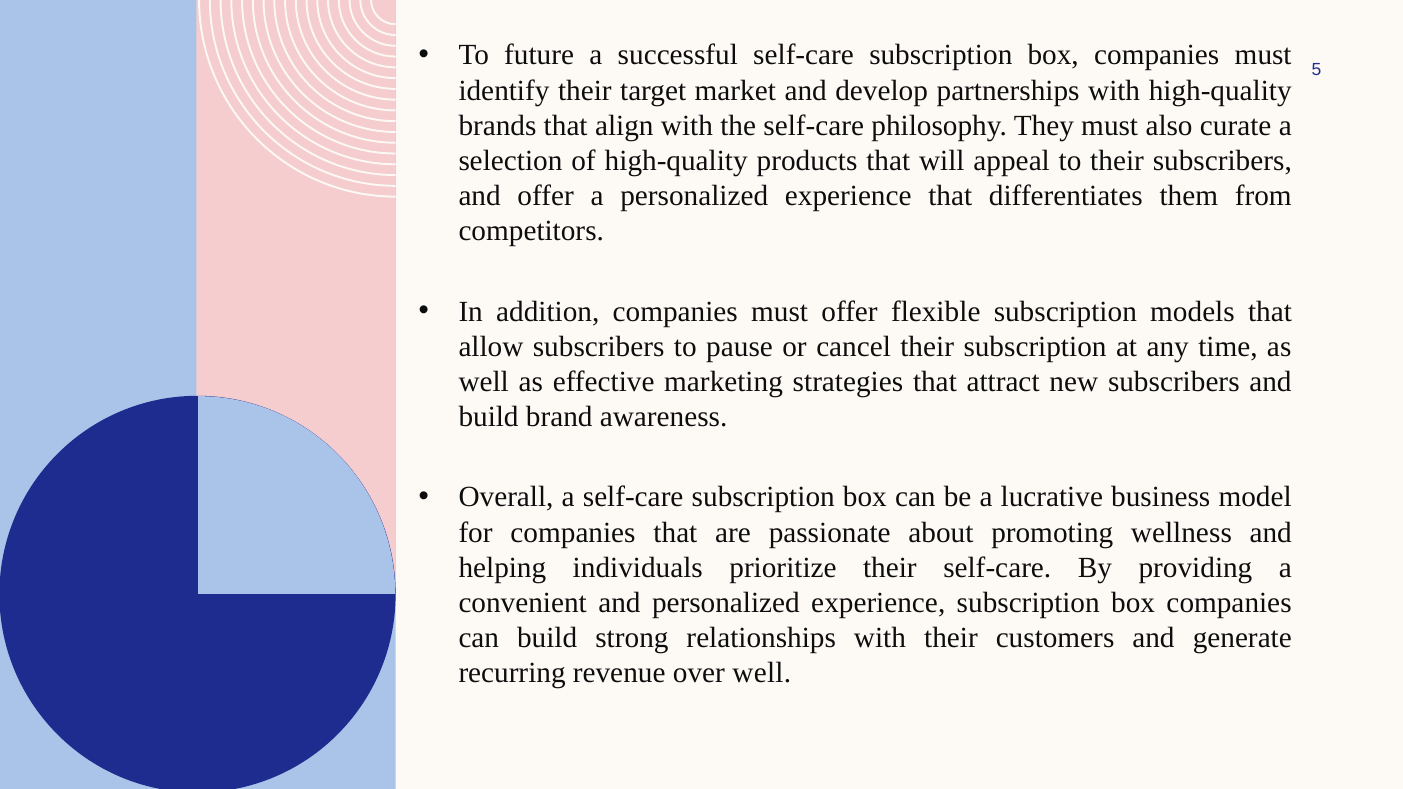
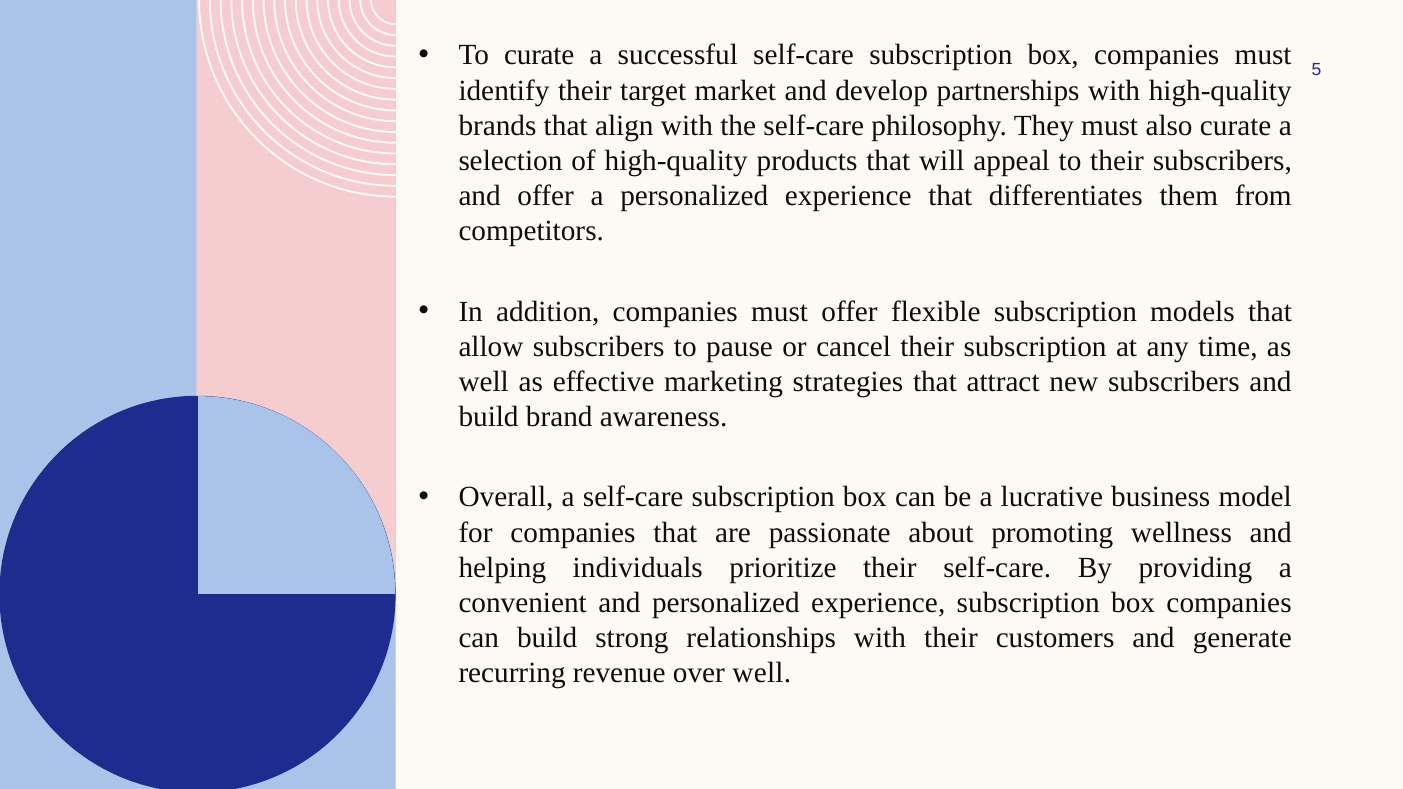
To future: future -> curate
